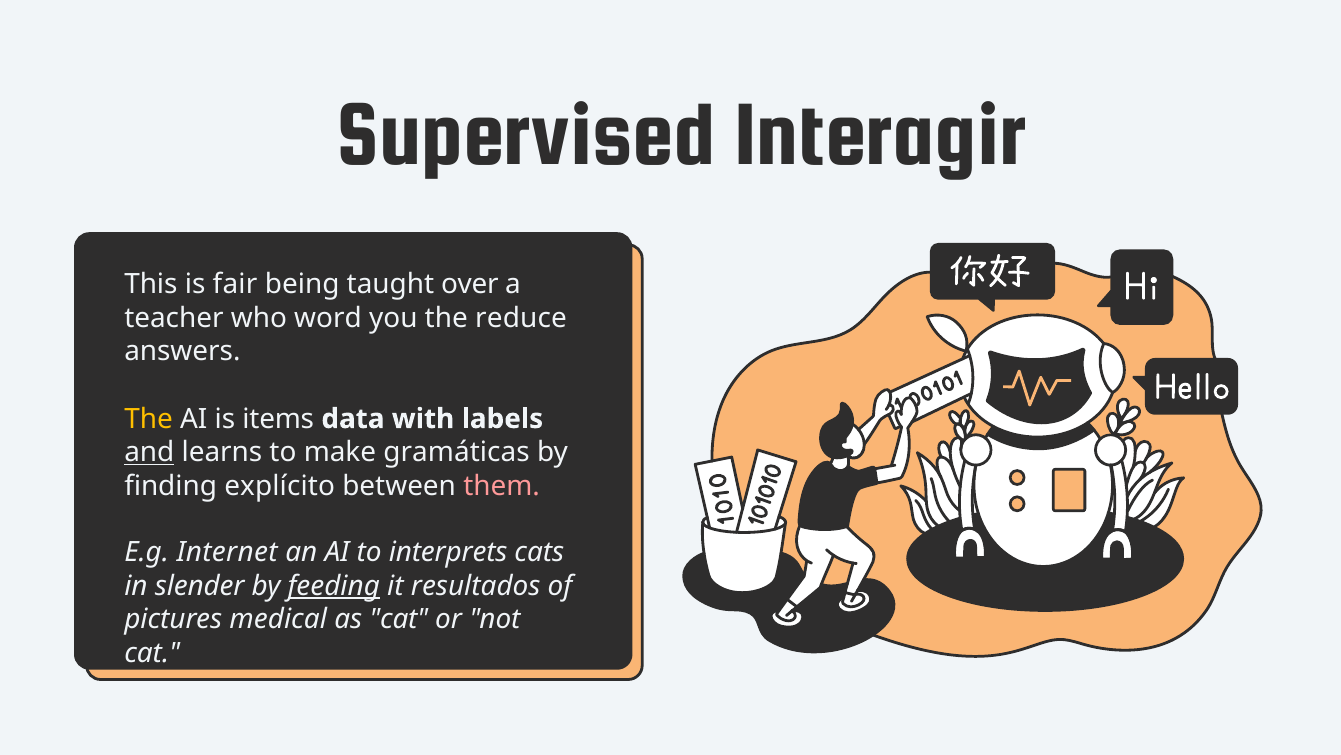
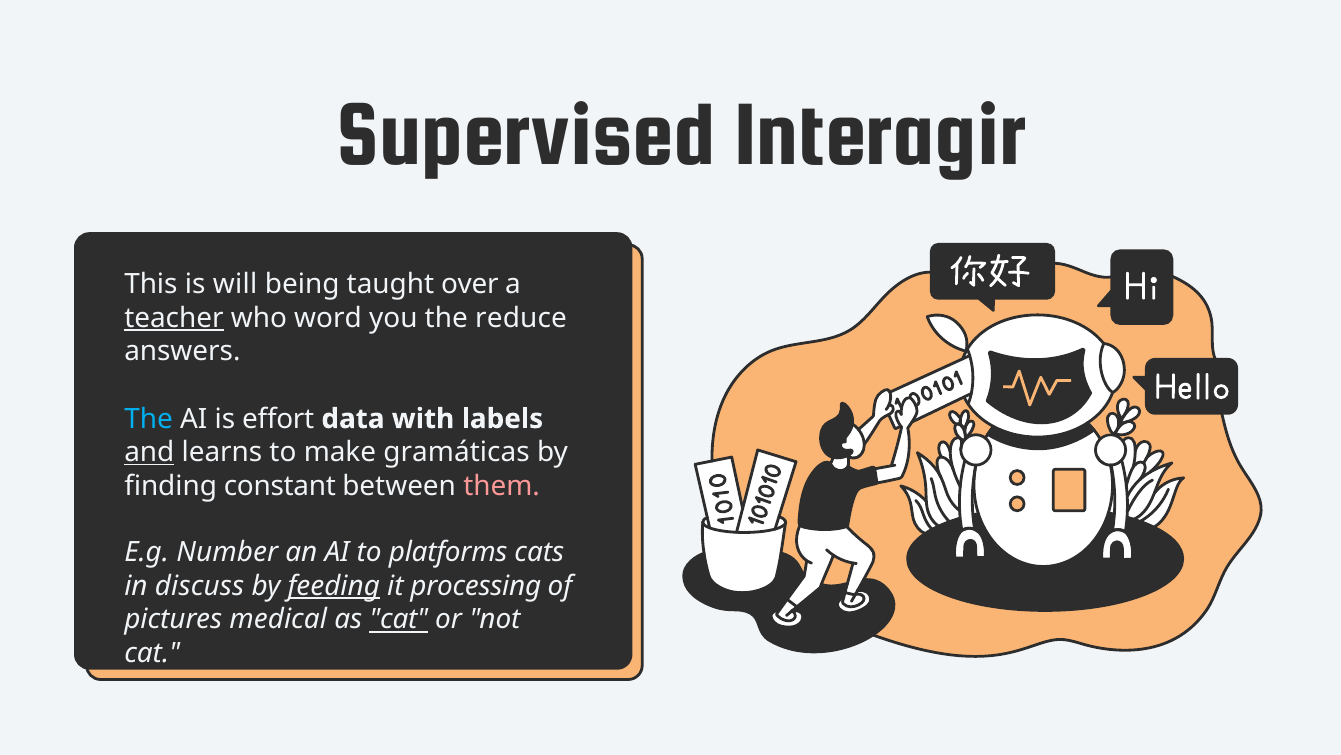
fair: fair -> will
teacher underline: none -> present
The at (149, 418) colour: yellow -> light blue
items: items -> effort
explícito: explícito -> constant
Internet: Internet -> Number
interprets: interprets -> platforms
slender: slender -> discuss
resultados: resultados -> processing
cat at (399, 619) underline: none -> present
